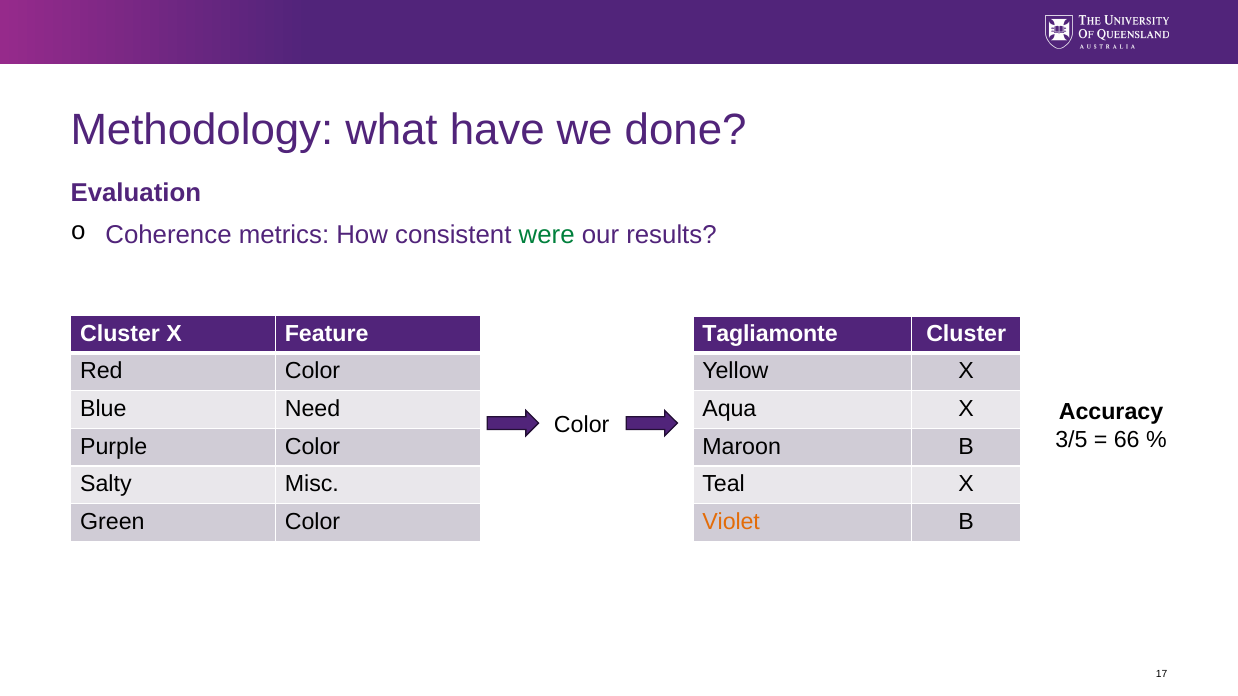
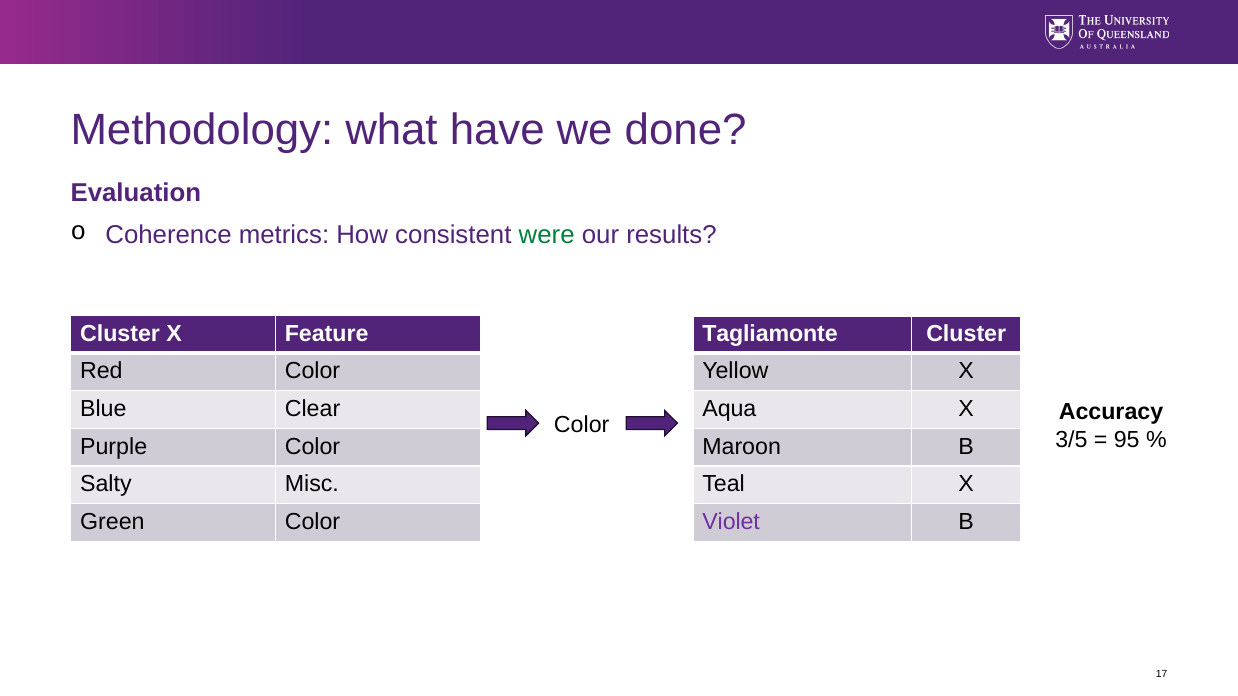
Need: Need -> Clear
66: 66 -> 95
Violet colour: orange -> purple
